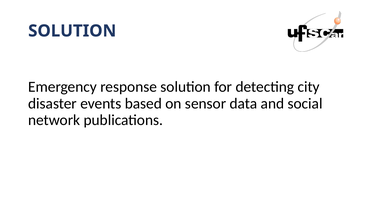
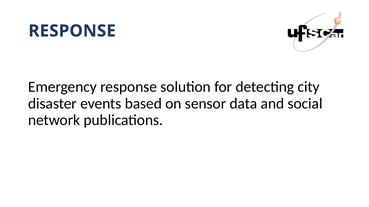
SOLUTION at (72, 31): SOLUTION -> RESPONSE
